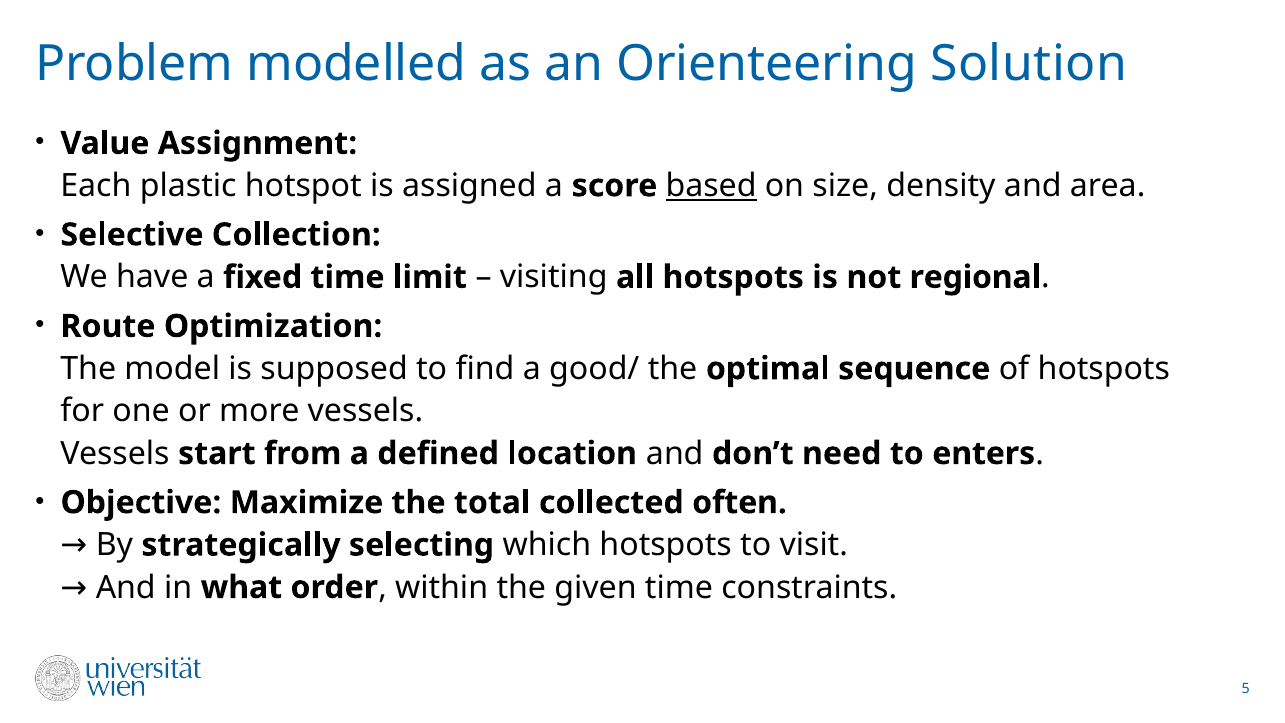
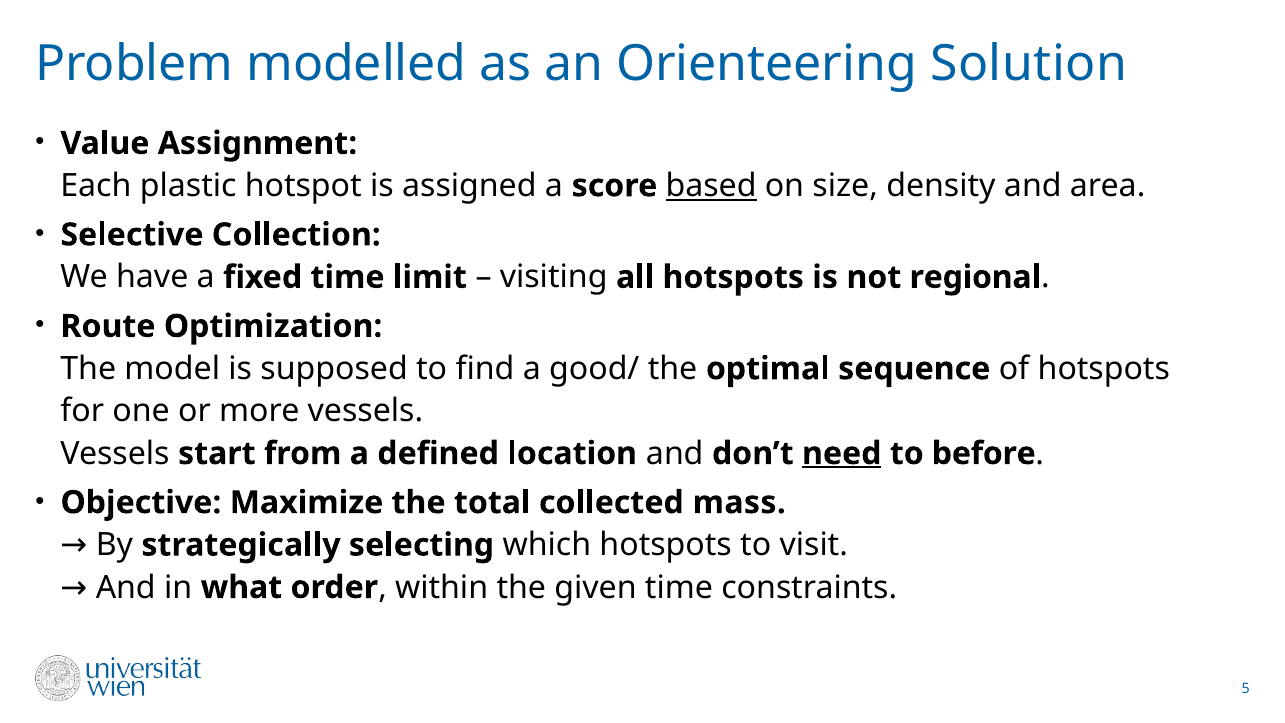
need underline: none -> present
enters: enters -> before
often: often -> mass
